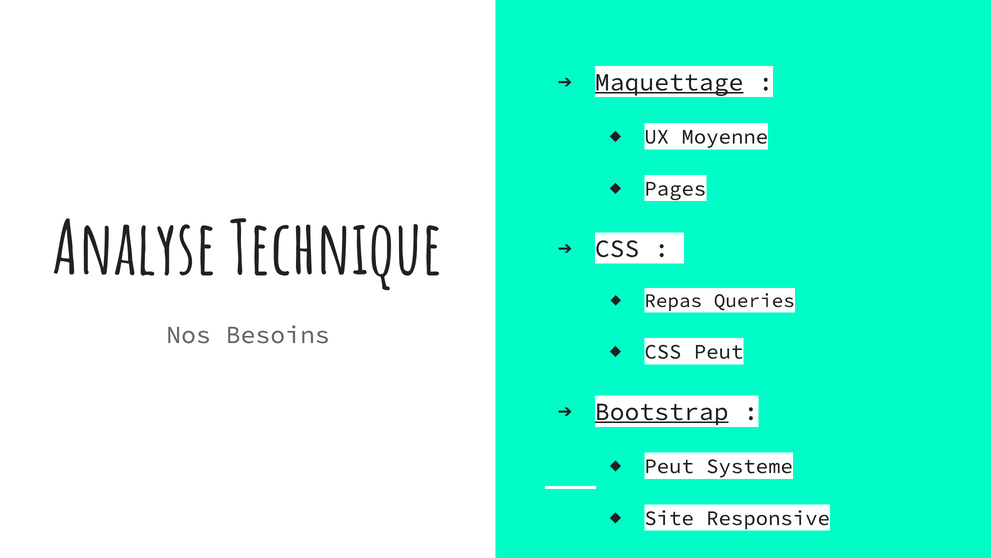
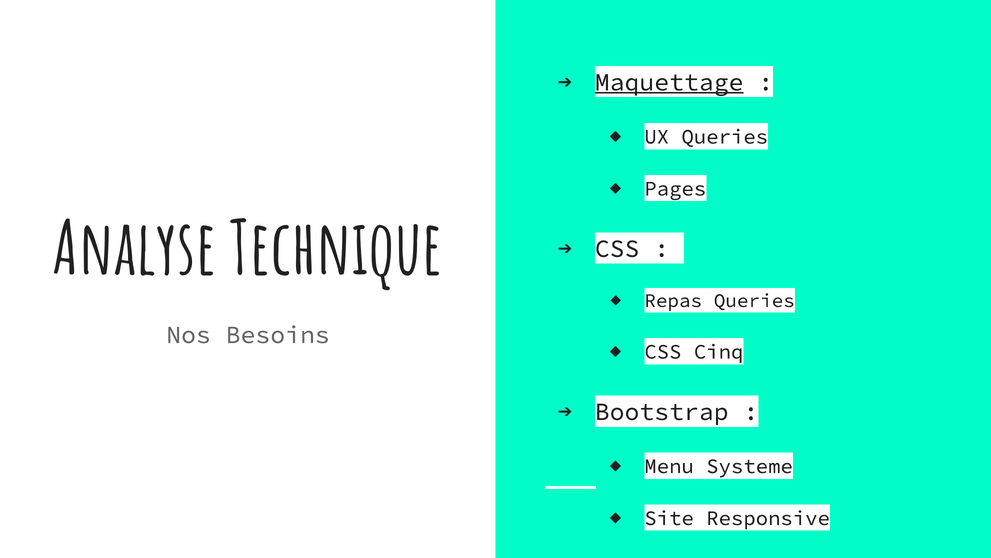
UX Moyenne: Moyenne -> Queries
CSS Peut: Peut -> Cinq
Bootstrap underline: present -> none
Peut at (669, 466): Peut -> Menu
